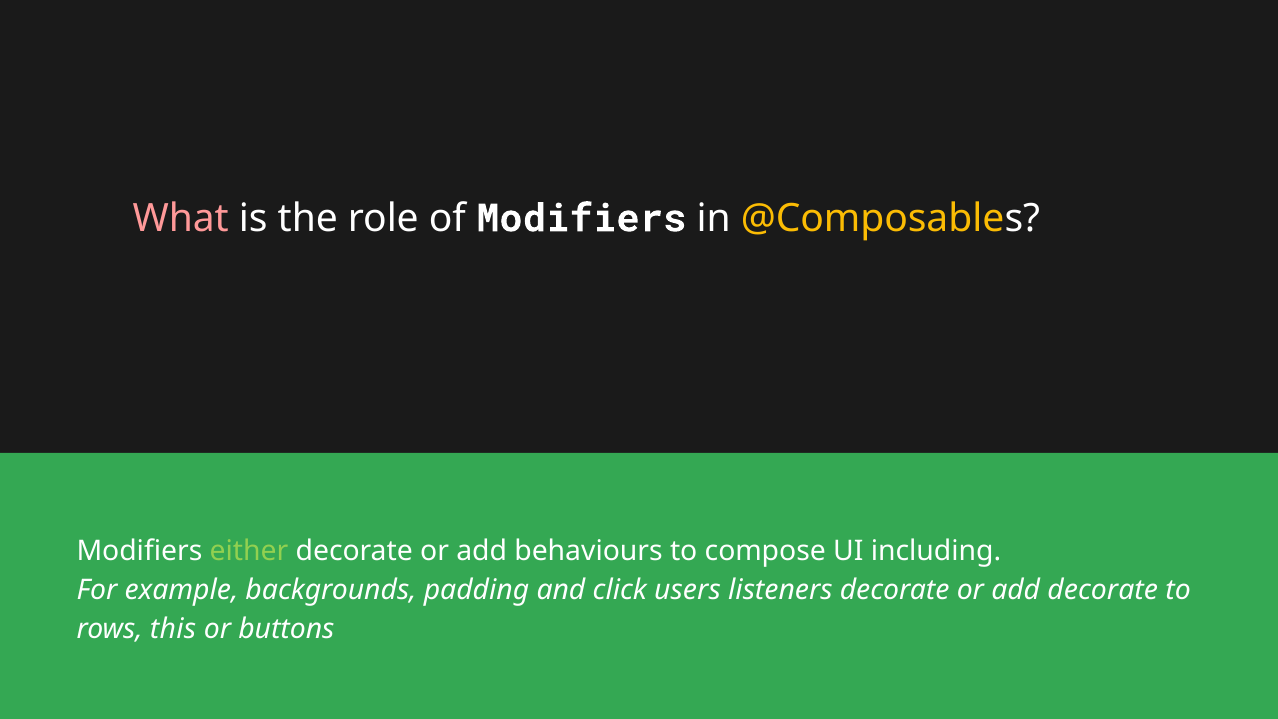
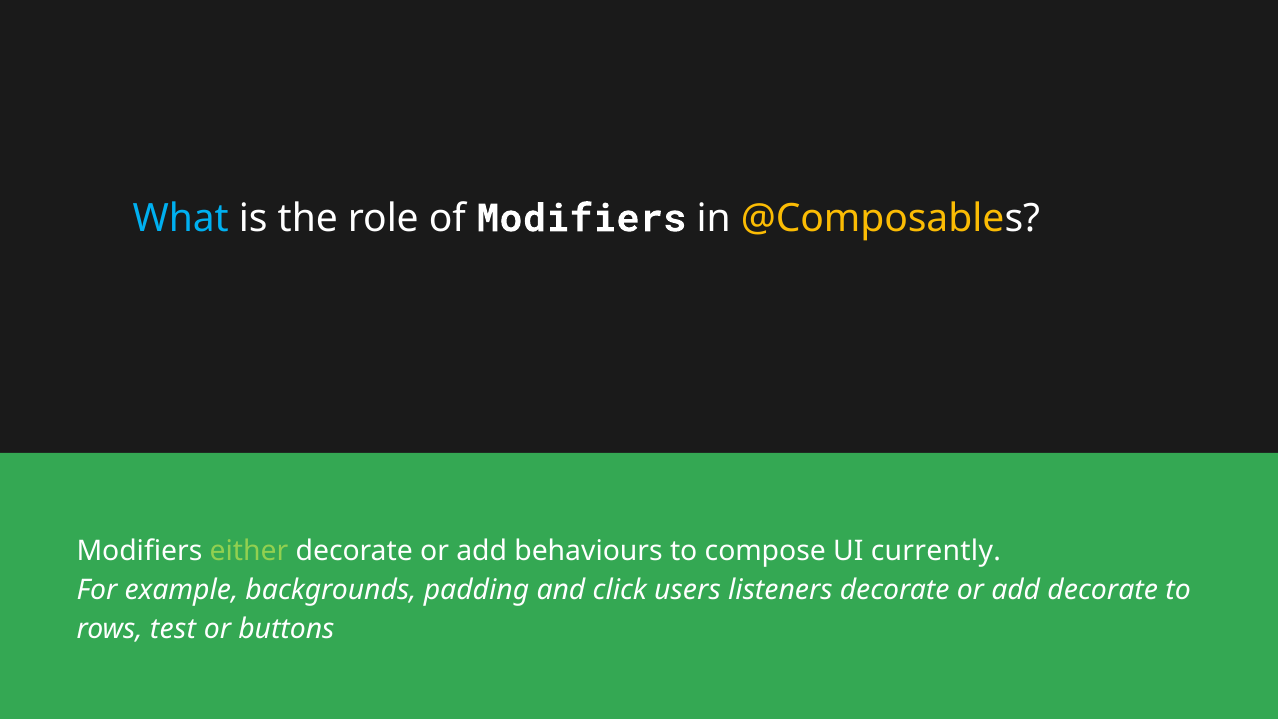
What at (181, 218) colour: pink -> light blue
including: including -> currently
this: this -> test
